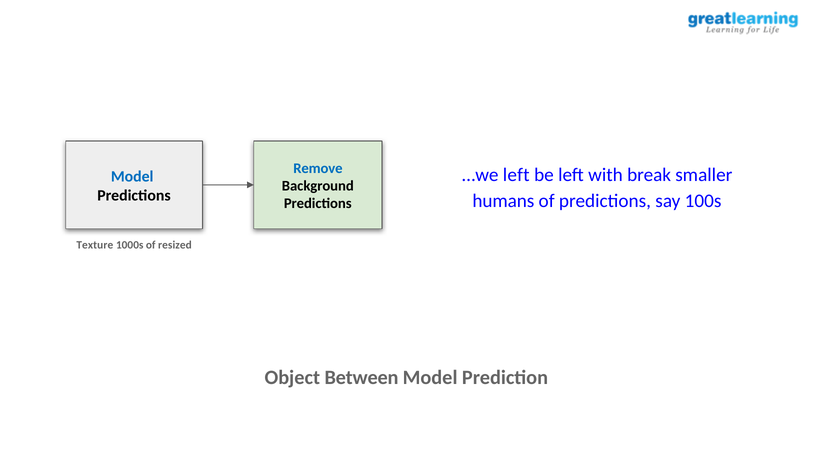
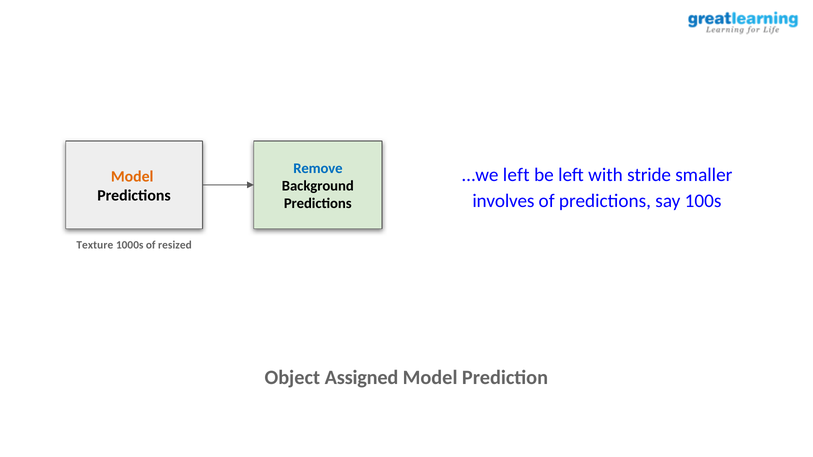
break: break -> stride
Model at (132, 177) colour: blue -> orange
humans: humans -> involves
Between: Between -> Assigned
